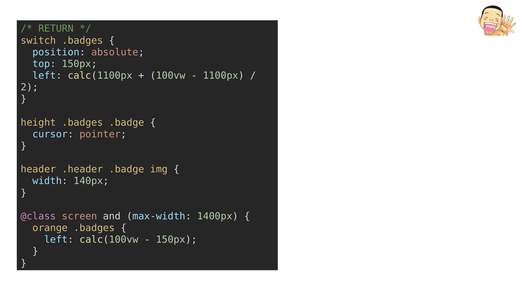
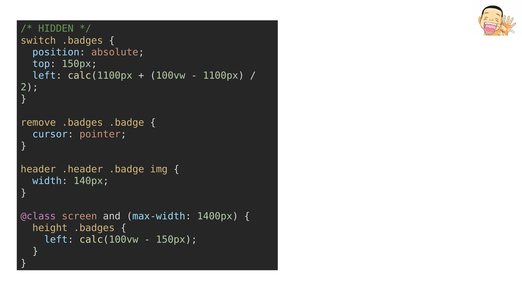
RETURN: RETURN -> HIDDEN
height: height -> remove
orange: orange -> height
